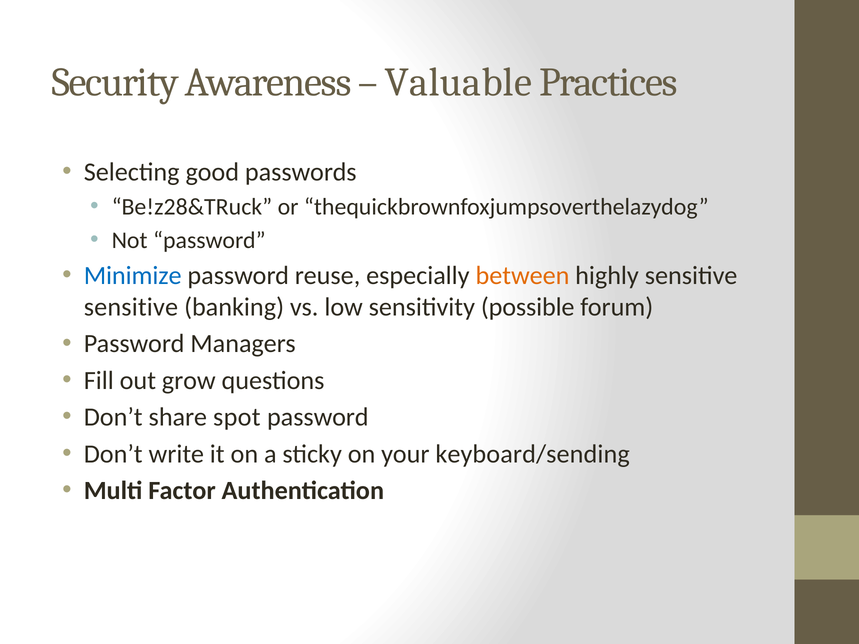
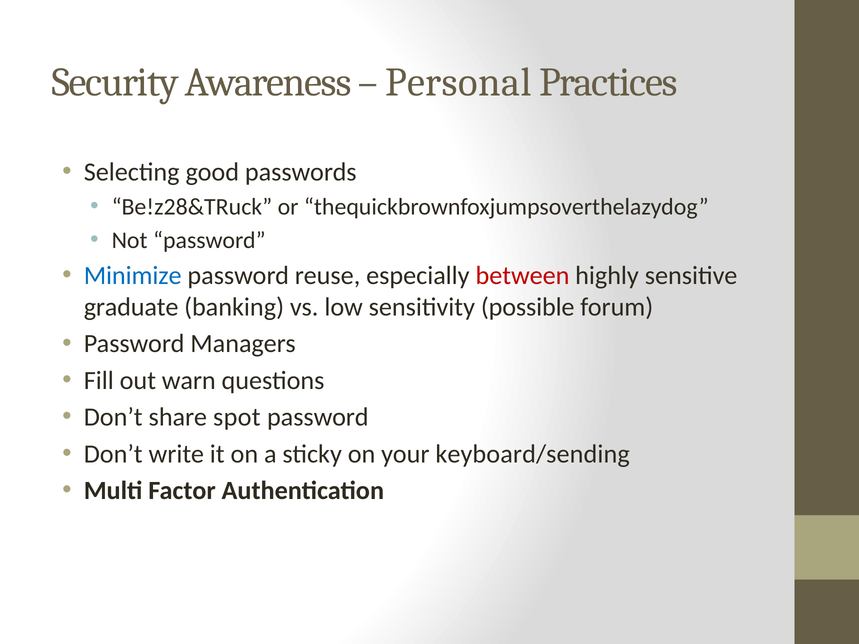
Valuable: Valuable -> Personal
between colour: orange -> red
sensitive at (131, 307): sensitive -> graduate
grow: grow -> warn
